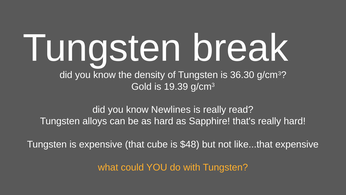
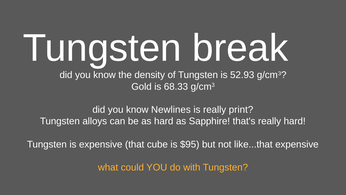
36.30: 36.30 -> 52.93
19.39: 19.39 -> 68.33
read: read -> print
$48: $48 -> $95
